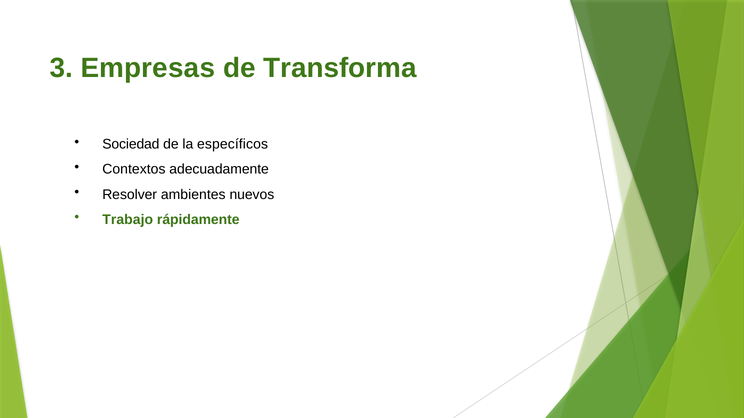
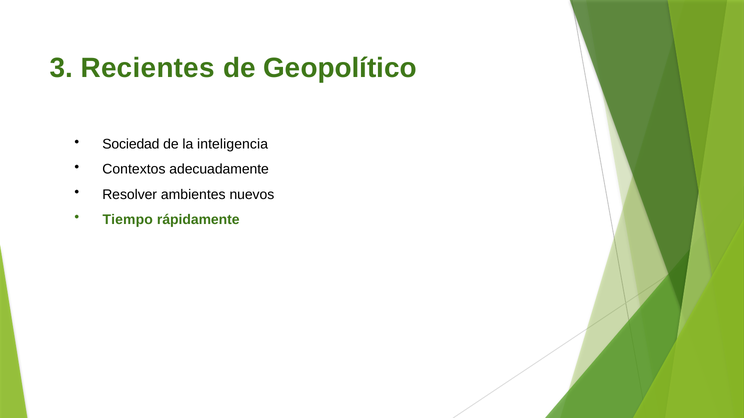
Empresas: Empresas -> Recientes
Transforma: Transforma -> Geopolítico
específicos: específicos -> inteligencia
Trabajo: Trabajo -> Tiempo
